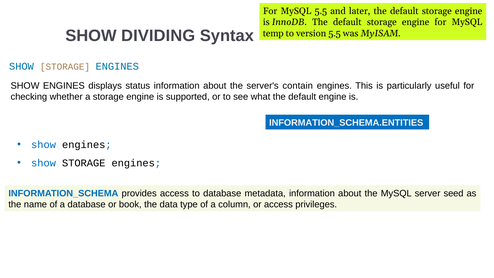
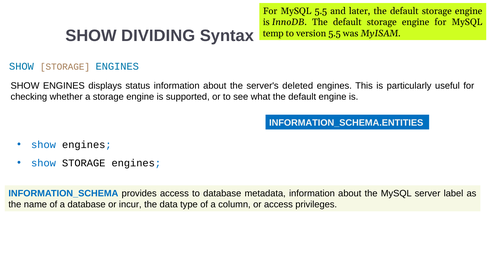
contain: contain -> deleted
seed: seed -> label
book: book -> incur
